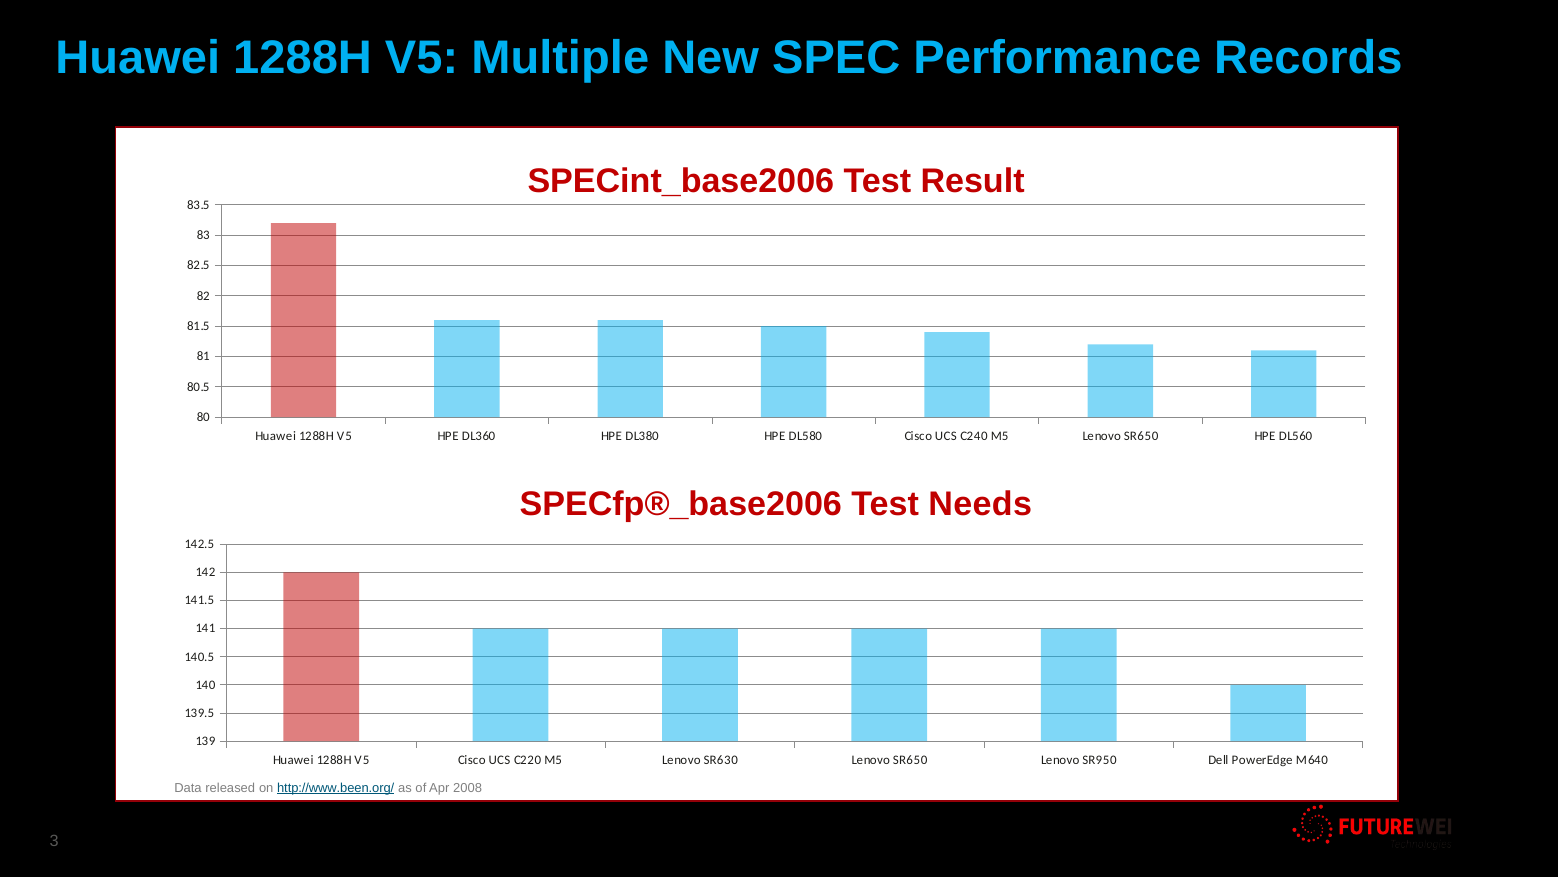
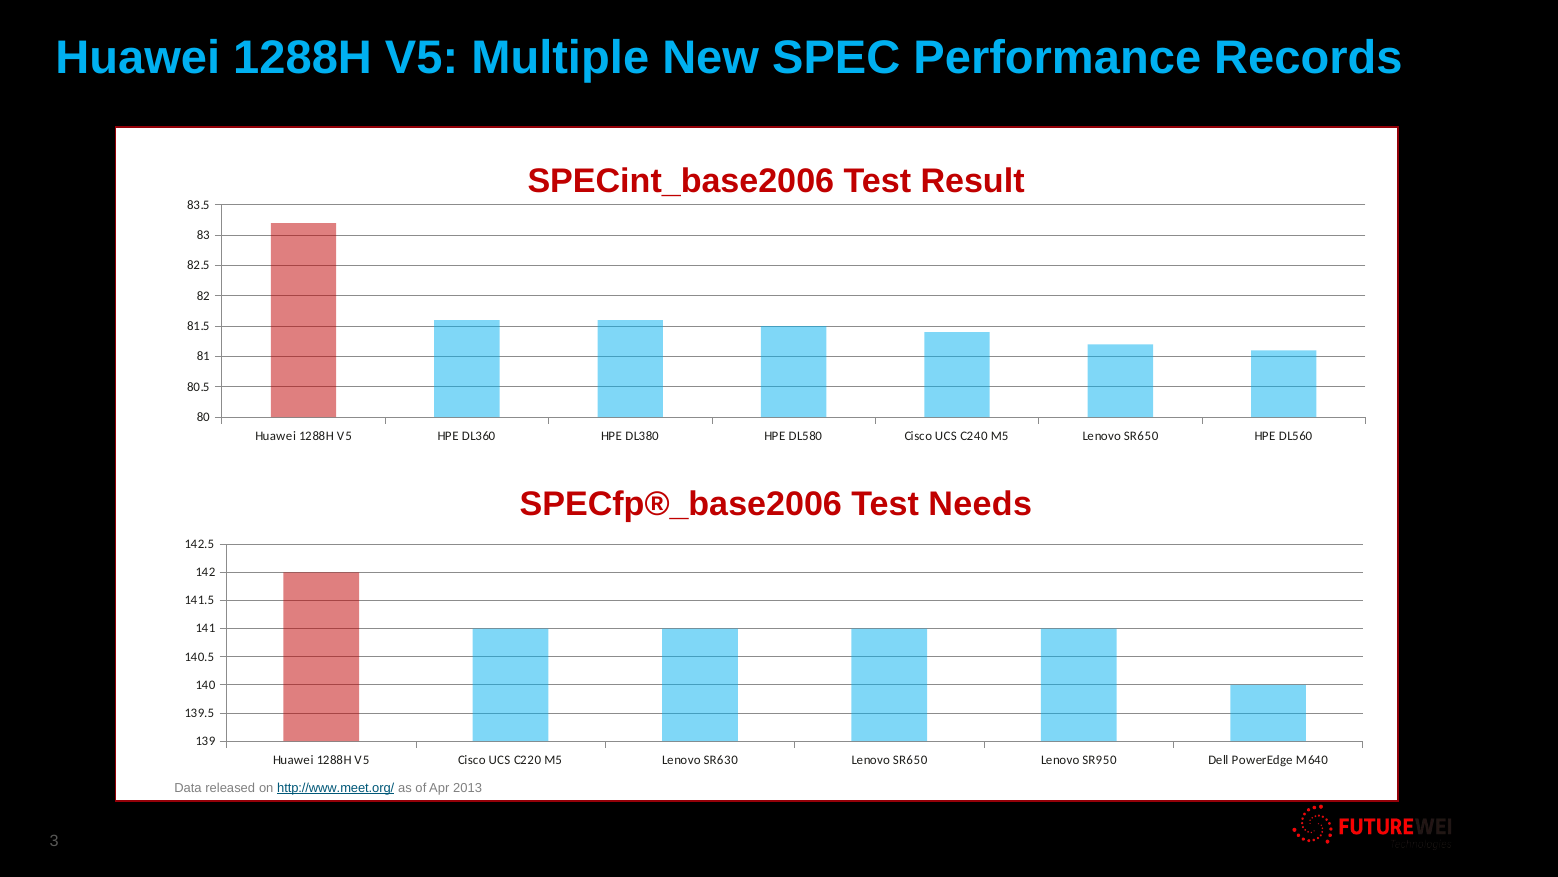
http://www.been.org/: http://www.been.org/ -> http://www.meet.org/
2008: 2008 -> 2013
